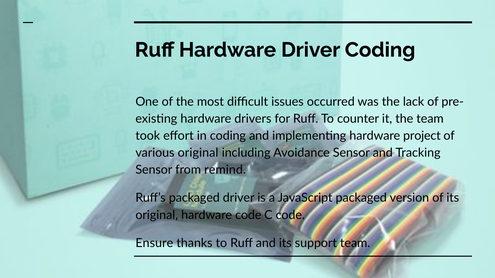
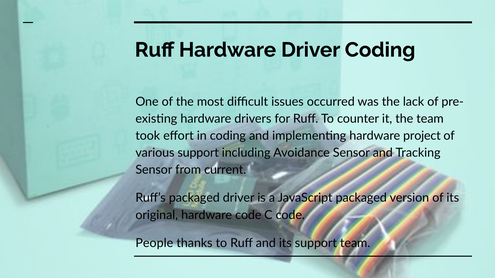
various original: original -> support
remind: remind -> current
Ensure: Ensure -> People
